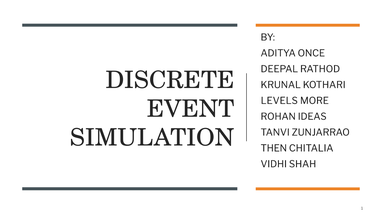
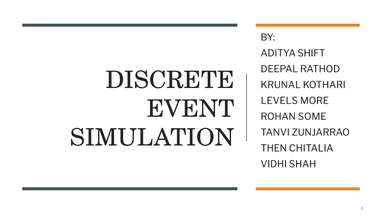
ONCE: ONCE -> SHIFT
IDEAS: IDEAS -> SOME
